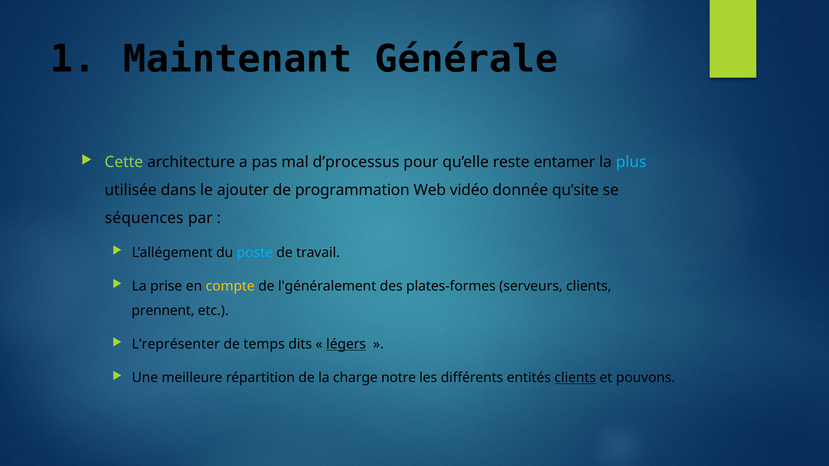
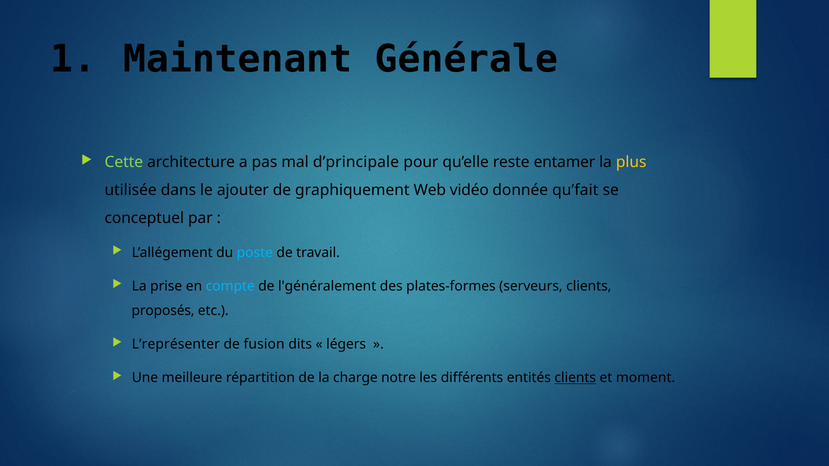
d’processus: d’processus -> d’principale
plus colour: light blue -> yellow
programmation: programmation -> graphiquement
qu’site: qu’site -> qu’fait
séquences: séquences -> conceptuel
compte colour: yellow -> light blue
prennent: prennent -> proposés
temps: temps -> fusion
légers underline: present -> none
pouvons: pouvons -> moment
